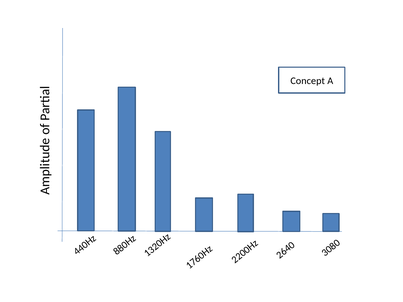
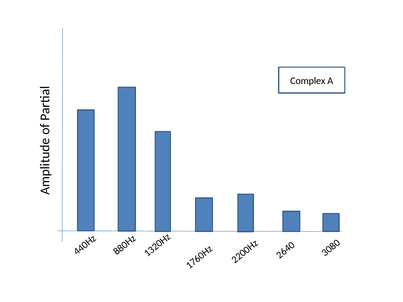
Concept: Concept -> Complex
